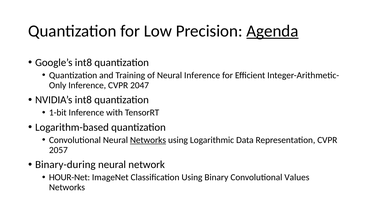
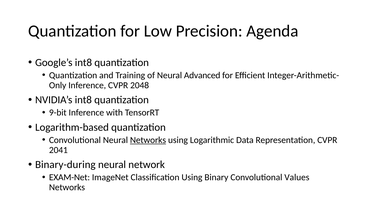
Agenda underline: present -> none
Neural Inference: Inference -> Advanced
2047: 2047 -> 2048
1-bit: 1-bit -> 9-bit
2057: 2057 -> 2041
HOUR-Net: HOUR-Net -> EXAM-Net
